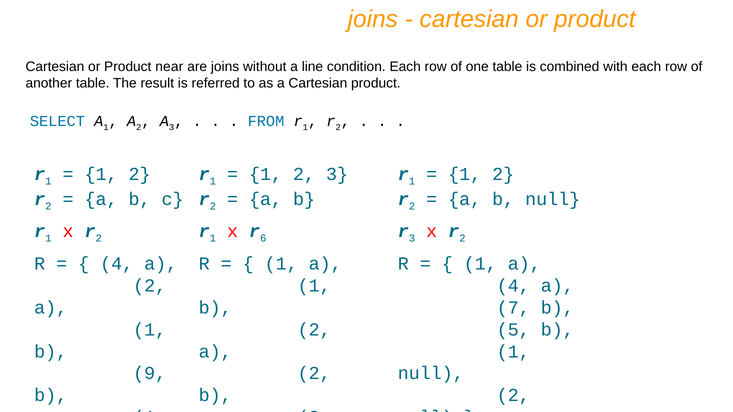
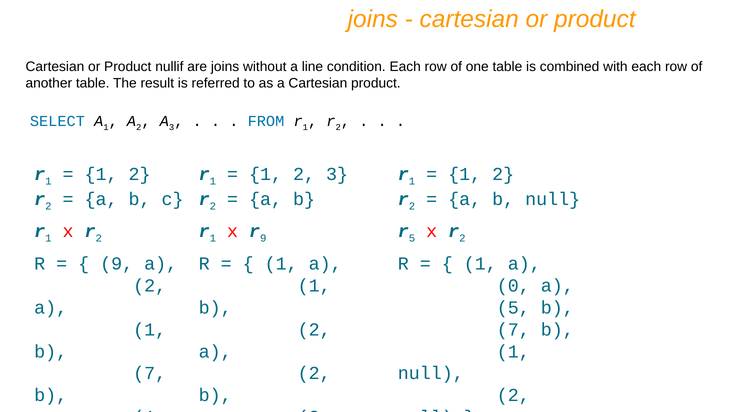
near: near -> nullif
r 6: 6 -> 9
r 3: 3 -> 5
4 at (117, 264): 4 -> 9
4 at (513, 286): 4 -> 0
7 at (513, 308): 7 -> 5
5 at (513, 330): 5 -> 7
9 at (150, 374): 9 -> 7
